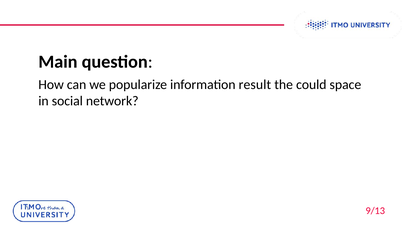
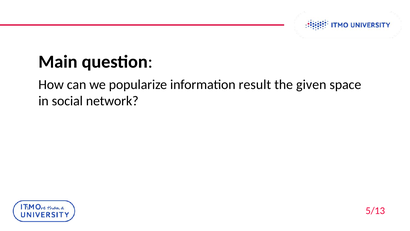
could: could -> given
9/13: 9/13 -> 5/13
